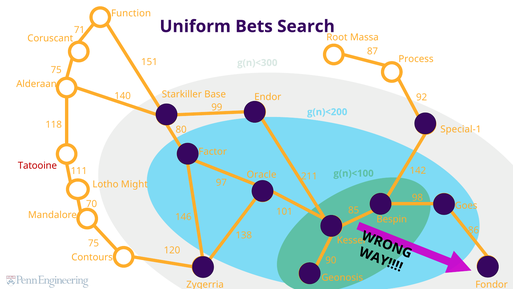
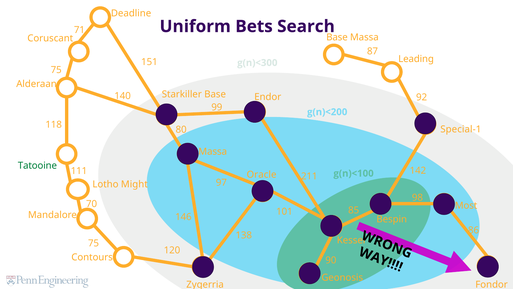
Function: Function -> Deadline
Root at (337, 37): Root -> Base
Process: Process -> Leading
Factor at (213, 151): Factor -> Massa
Tatooine colour: red -> green
Goes: Goes -> Most
